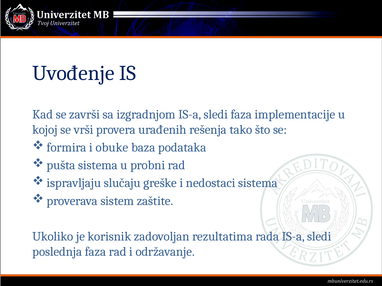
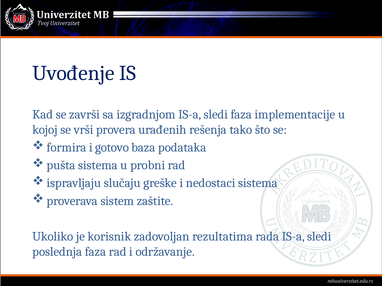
obuke: obuke -> gotovo
